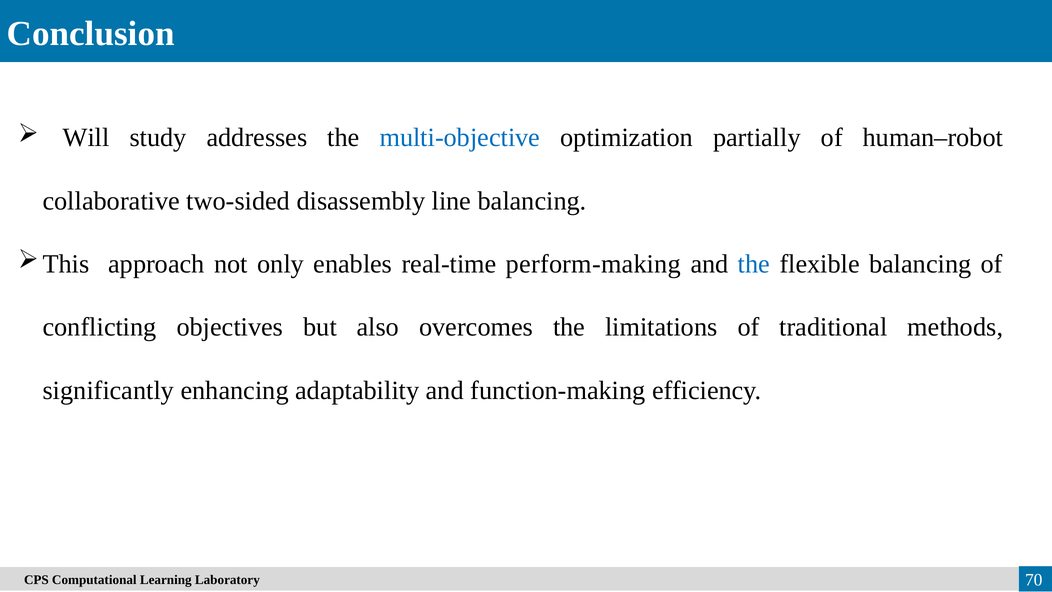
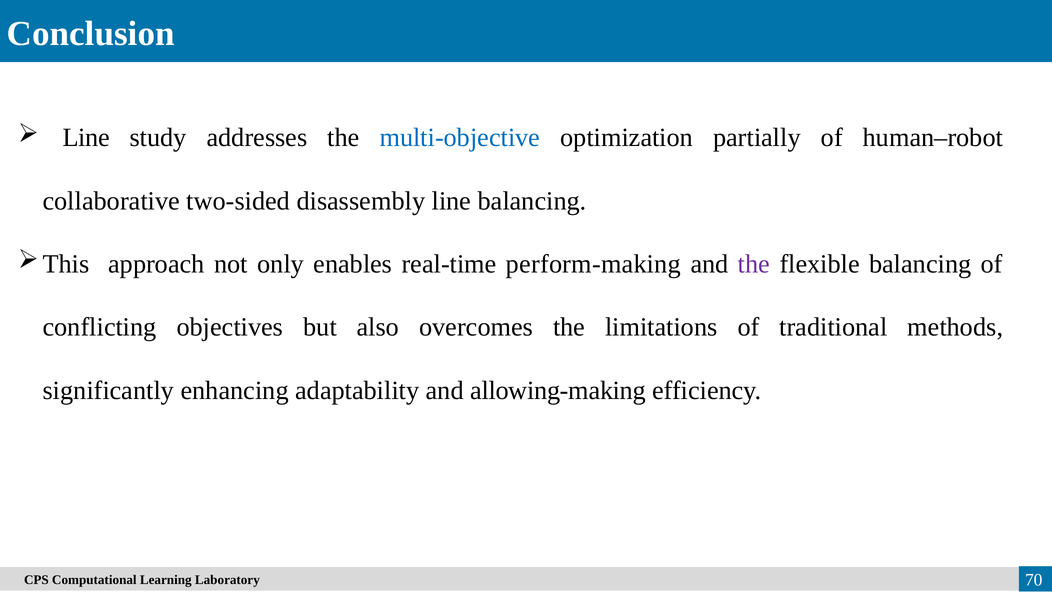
Will at (86, 138): Will -> Line
the at (754, 264) colour: blue -> purple
function-making: function-making -> allowing-making
